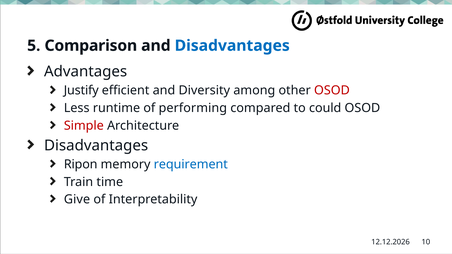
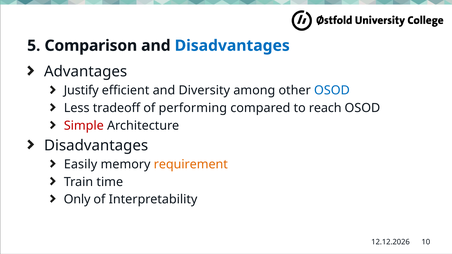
OSOD at (332, 91) colour: red -> blue
runtime: runtime -> tradeoff
could: could -> reach
Ripon: Ripon -> Easily
requirement colour: blue -> orange
Give: Give -> Only
